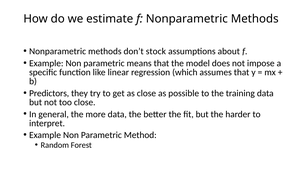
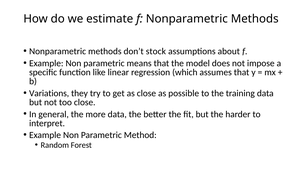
Predictors: Predictors -> Variations
